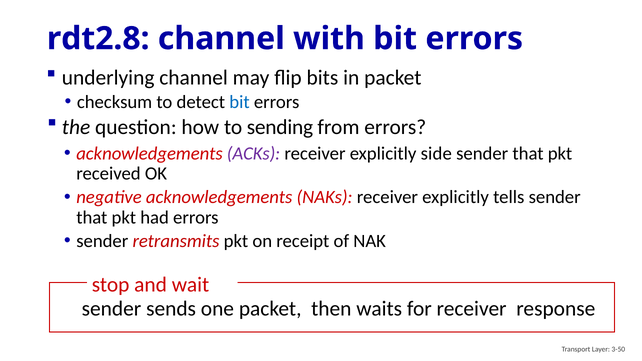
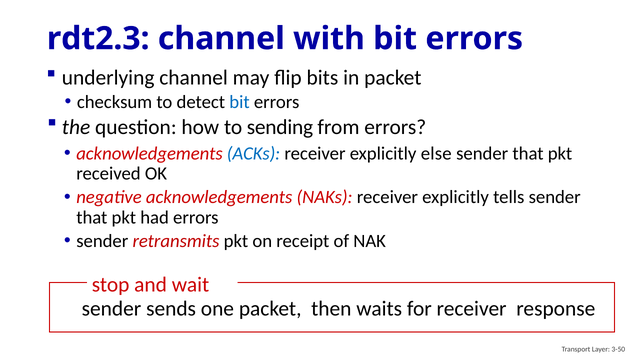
rdt2.8: rdt2.8 -> rdt2.3
ACKs colour: purple -> blue
side: side -> else
